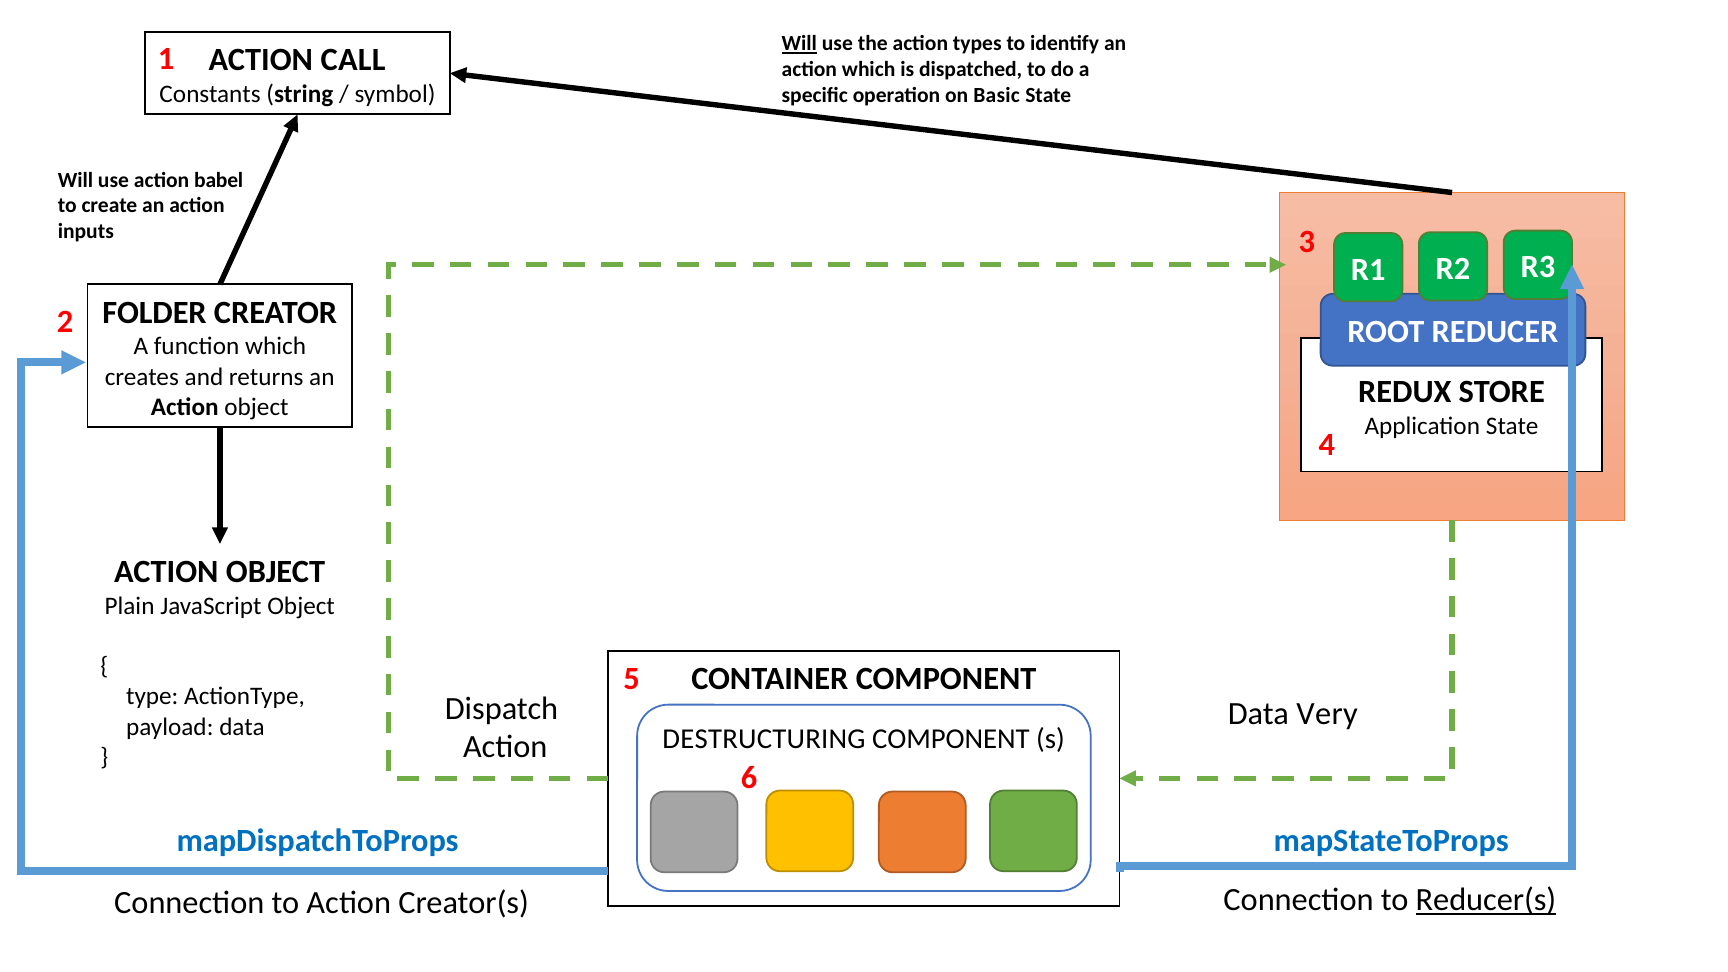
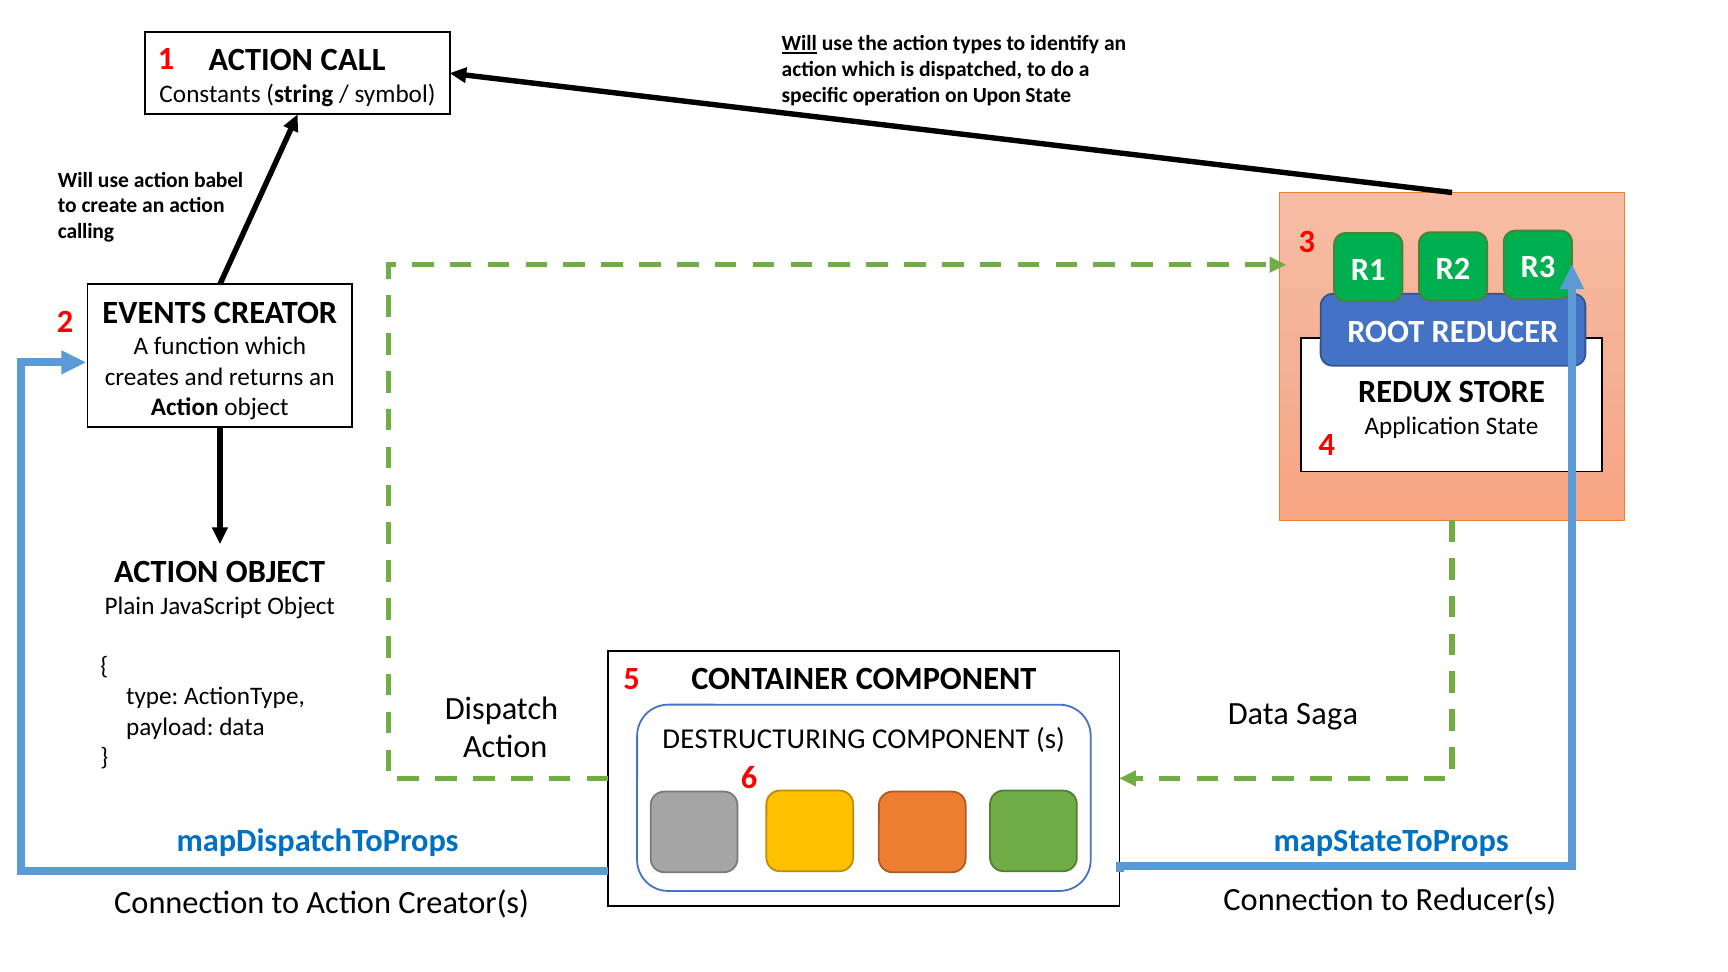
Basic: Basic -> Upon
inputs: inputs -> calling
FOLDER: FOLDER -> EVENTS
Very: Very -> Saga
Reducer(s underline: present -> none
